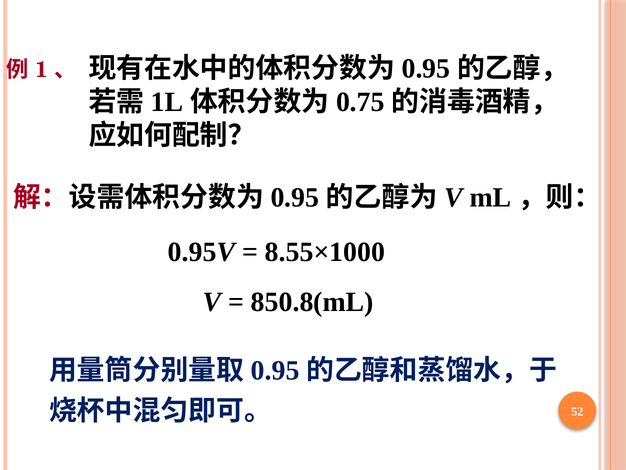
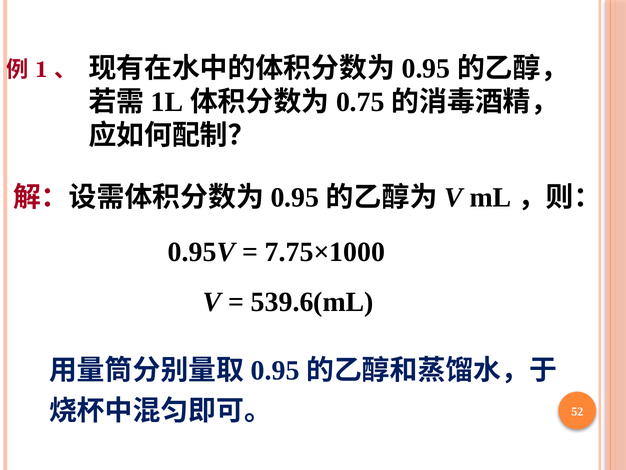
8.55×1000: 8.55×1000 -> 7.75×1000
850.8(mL: 850.8(mL -> 539.6(mL
